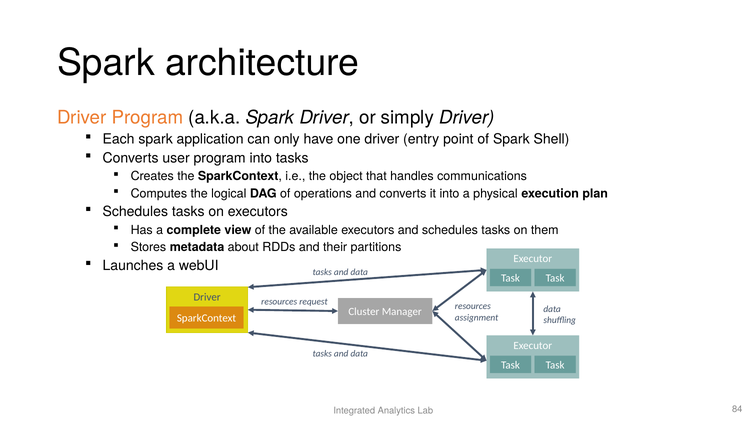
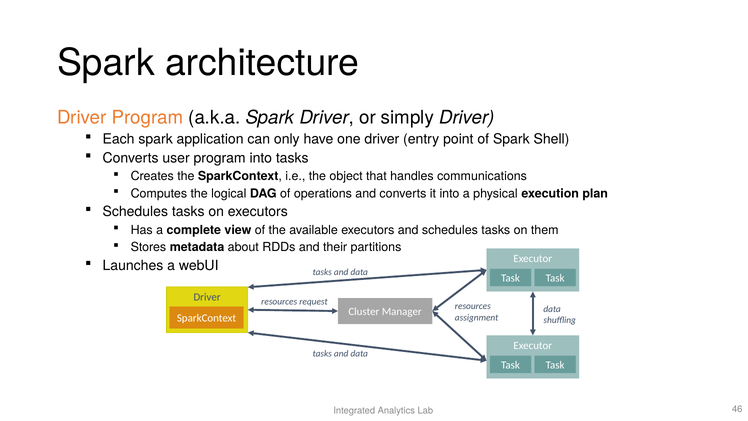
84: 84 -> 46
